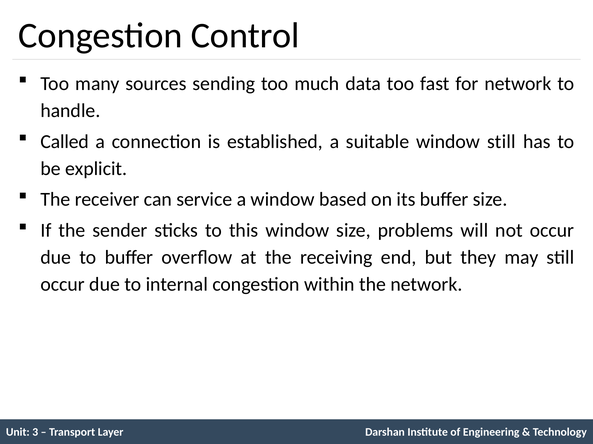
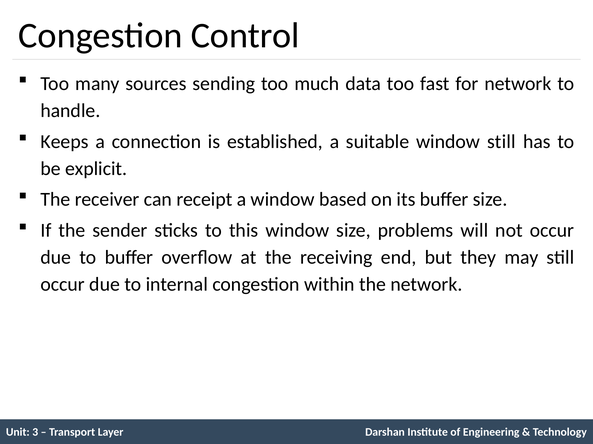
Called: Called -> Keeps
service: service -> receipt
